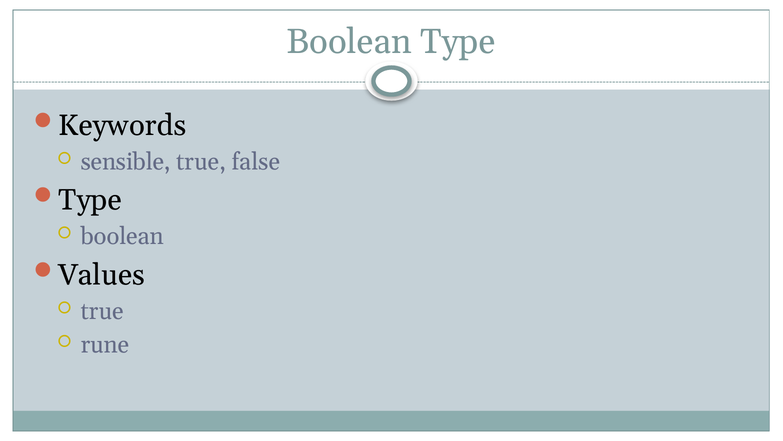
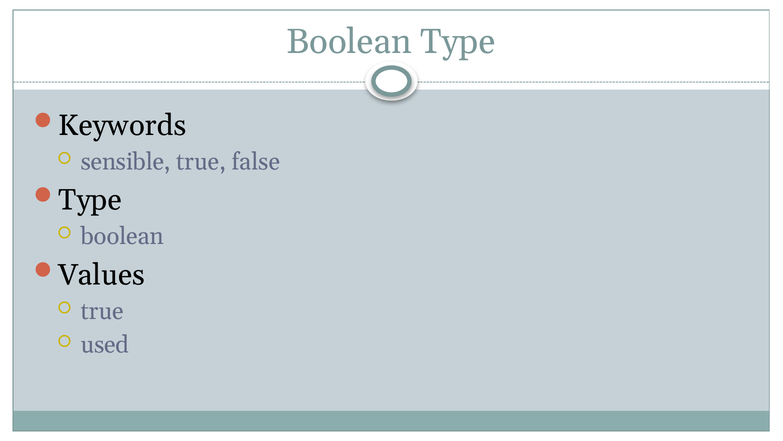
rune: rune -> used
